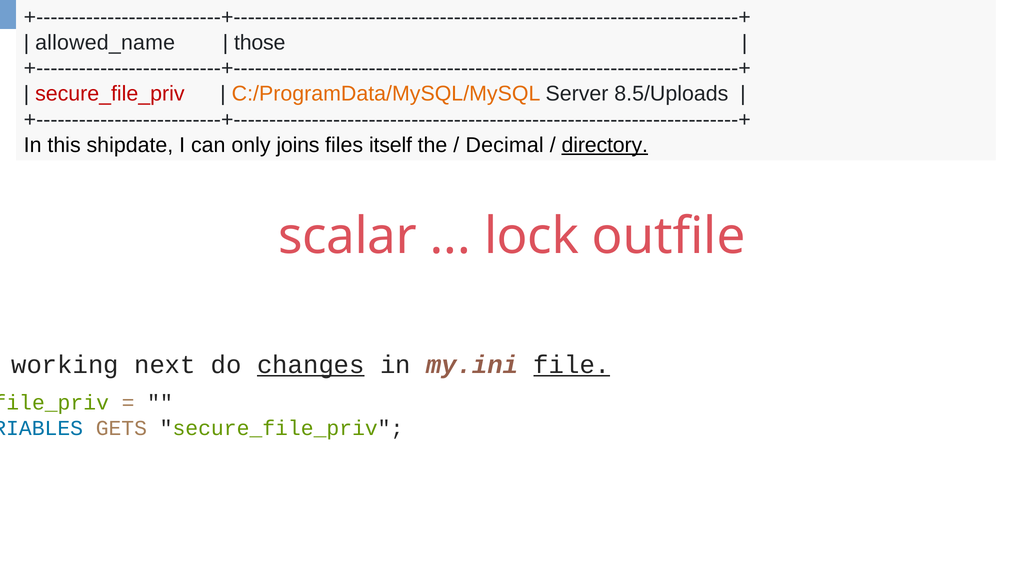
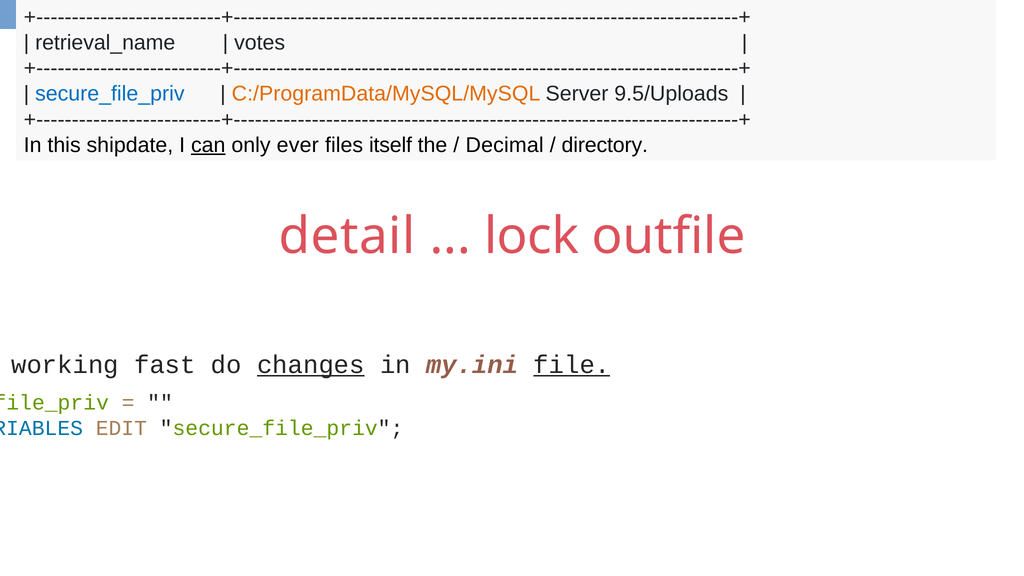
allowed_name: allowed_name -> retrieval_name
those: those -> votes
secure_file_priv at (110, 94) colour: red -> blue
8.5/Uploads: 8.5/Uploads -> 9.5/Uploads
can underline: none -> present
joins: joins -> ever
directory underline: present -> none
scalar: scalar -> detail
next: next -> fast
GETS: GETS -> EDIT
